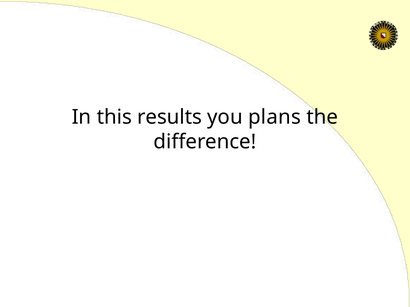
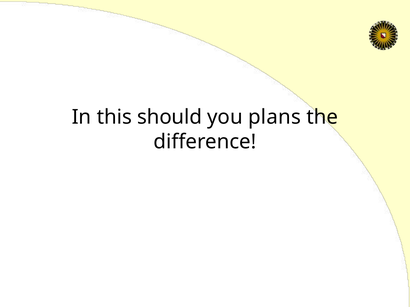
results: results -> should
